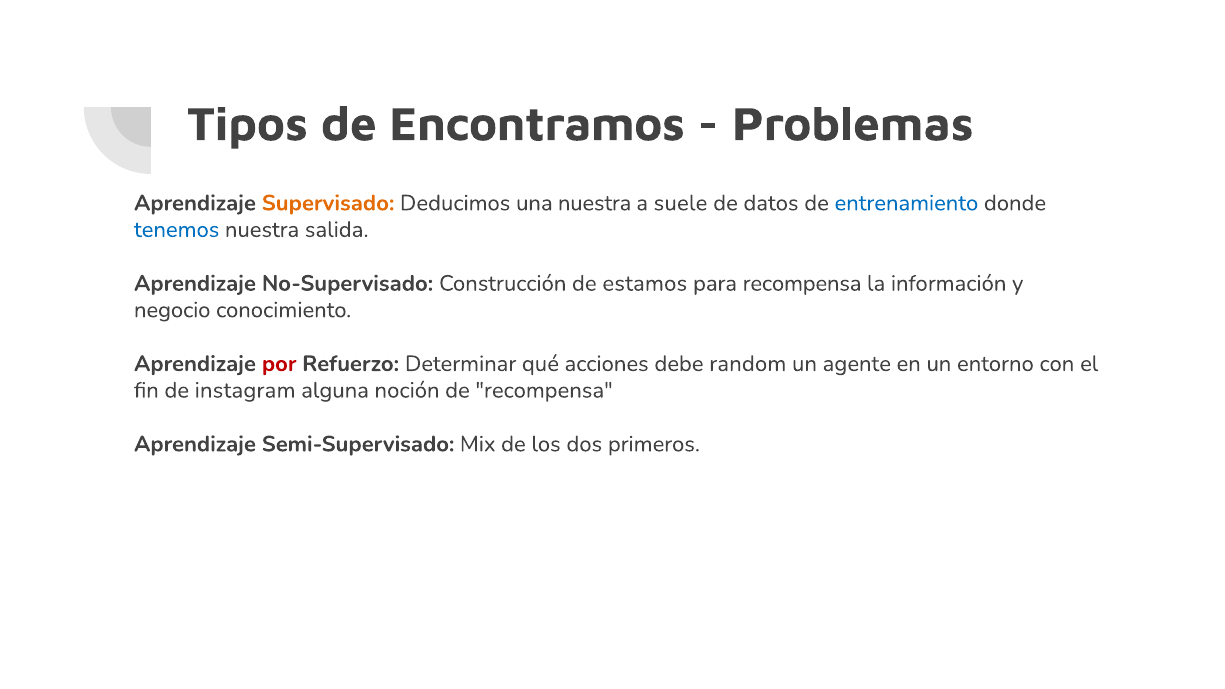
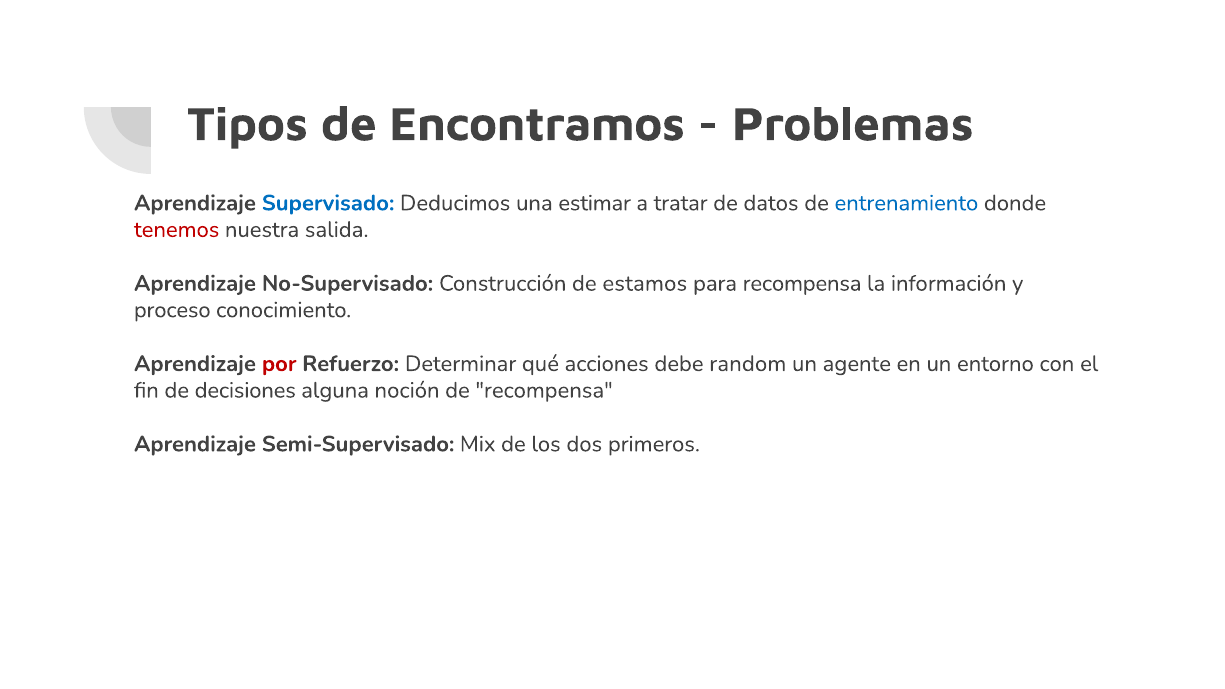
Supervisado colour: orange -> blue
una nuestra: nuestra -> estimar
suele: suele -> tratar
tenemos colour: blue -> red
negocio: negocio -> proceso
instagram: instagram -> decisiones
